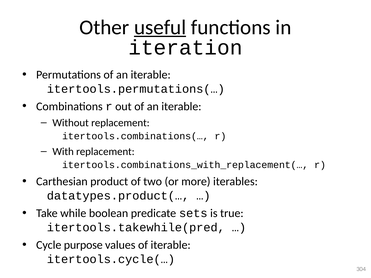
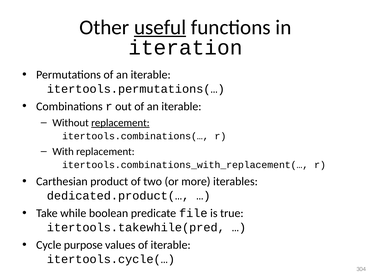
replacement at (120, 123) underline: none -> present
datatypes.product(…: datatypes.product(… -> dedicated.product(…
sets: sets -> file
